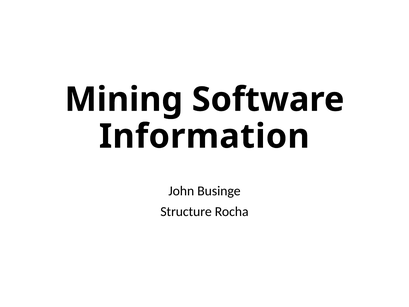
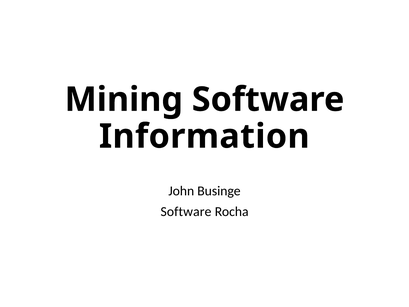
Structure at (186, 211): Structure -> Software
